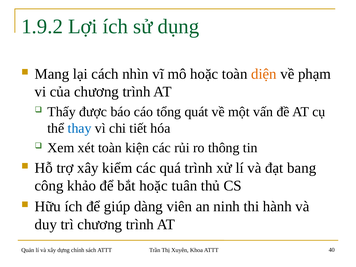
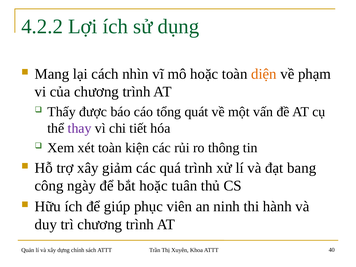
1.9.2: 1.9.2 -> 4.2.2
thay colour: blue -> purple
kiểm: kiểm -> giảm
khảo: khảo -> ngày
dàng: dàng -> phục
